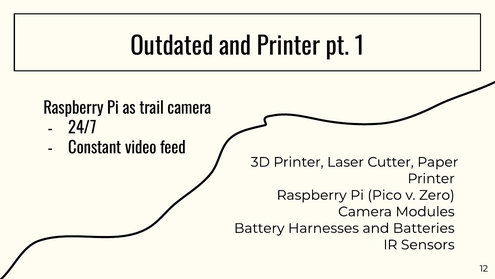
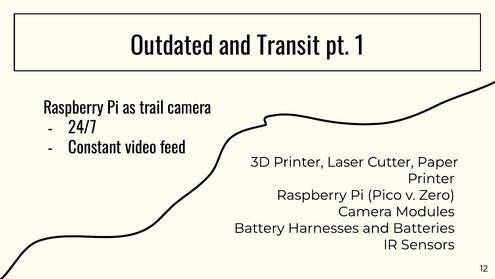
and Printer: Printer -> Transit
